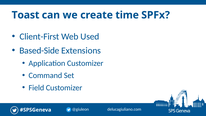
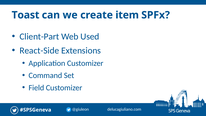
time: time -> item
Client-First: Client-First -> Client-Part
Based-Side: Based-Side -> React-Side
